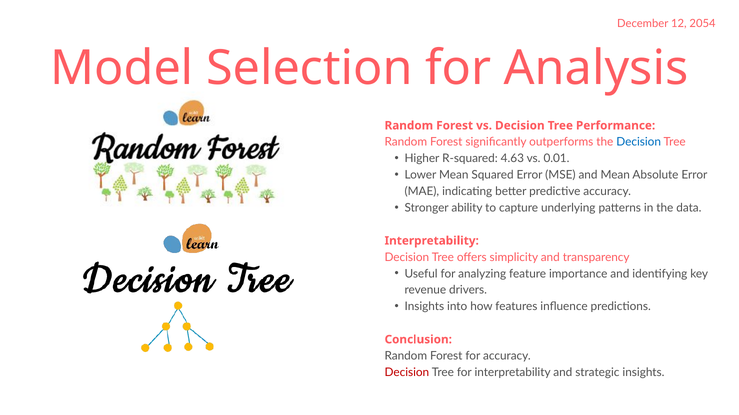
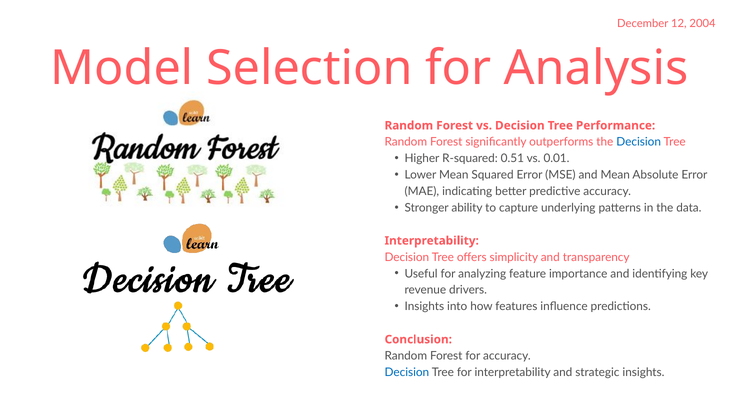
2054: 2054 -> 2004
4.63: 4.63 -> 0.51
Decision at (407, 373) colour: red -> blue
